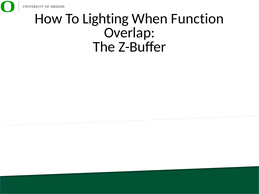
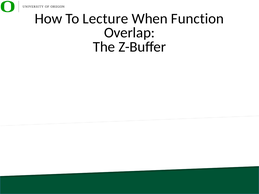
Lighting: Lighting -> Lecture
